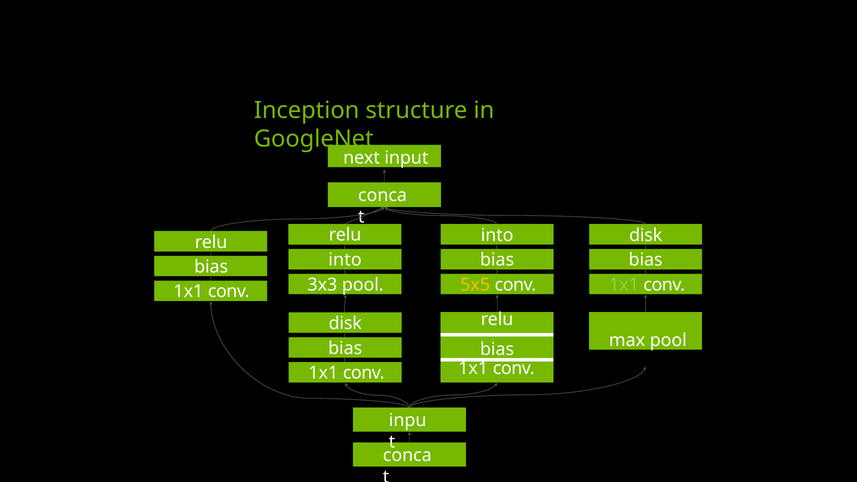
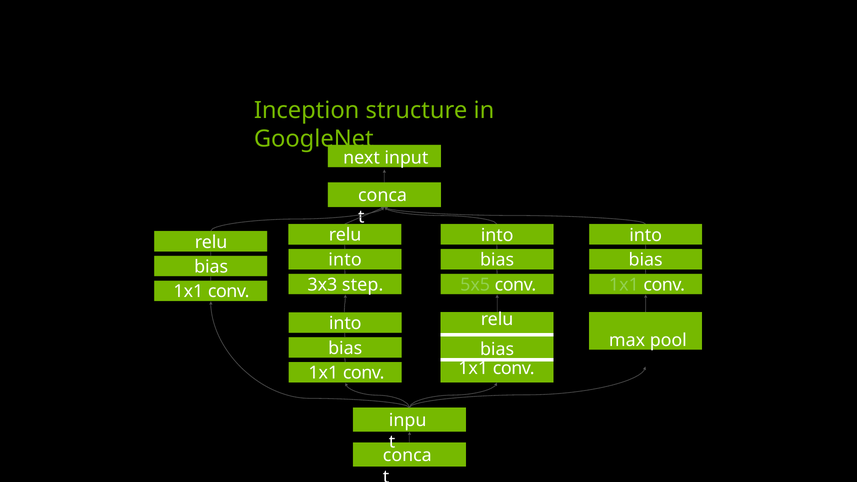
disk at (646, 235): disk -> into
3x3 pool: pool -> step
5x5 colour: yellow -> light green
disk at (345, 323): disk -> into
